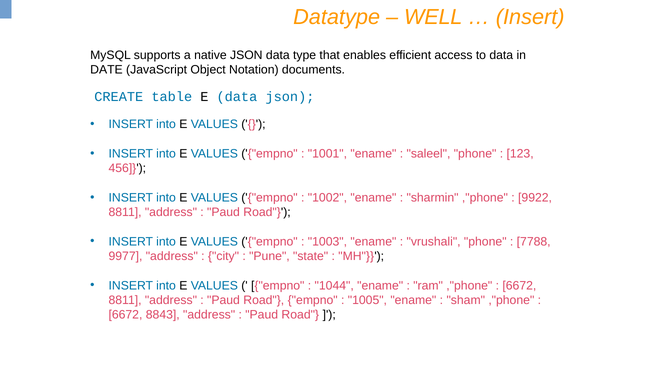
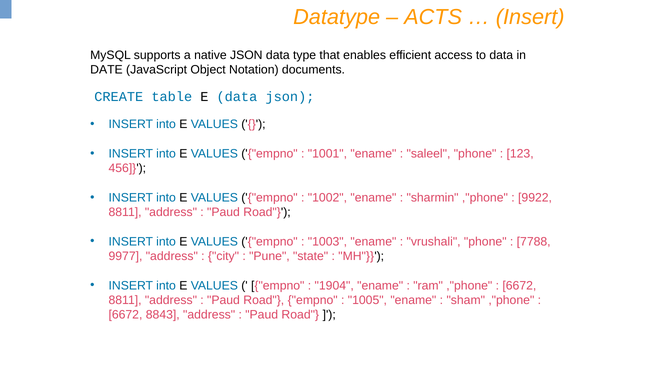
WELL: WELL -> ACTS
1044: 1044 -> 1904
